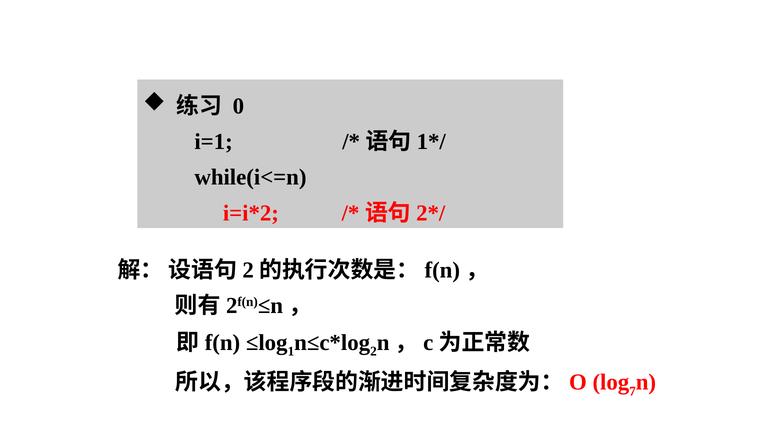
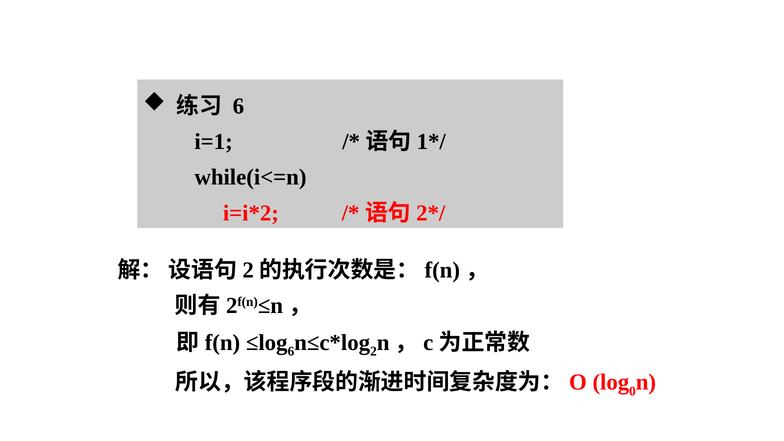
0 at (238, 106): 0 -> 6
1 at (291, 351): 1 -> 6
7: 7 -> 0
